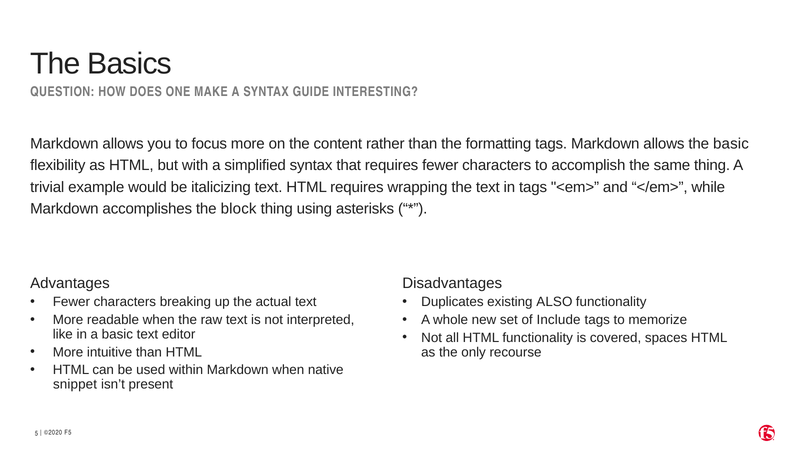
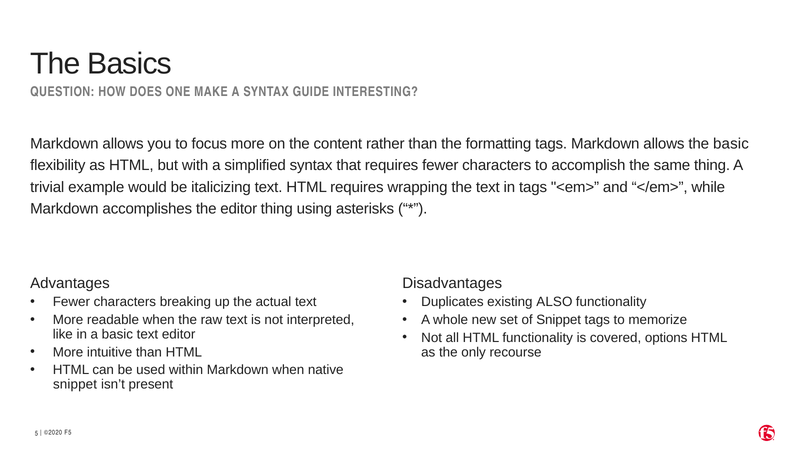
the block: block -> editor
of Include: Include -> Snippet
spaces: spaces -> options
